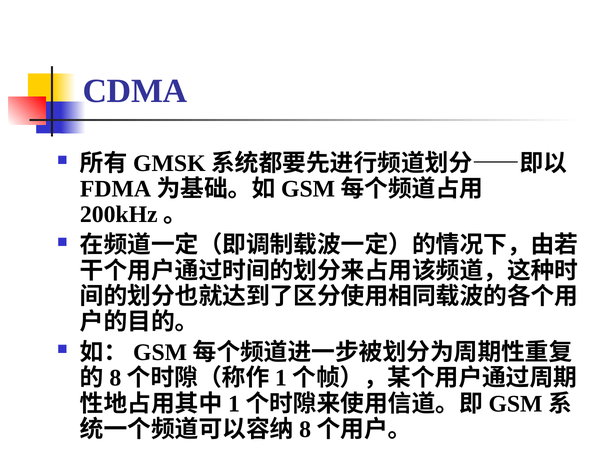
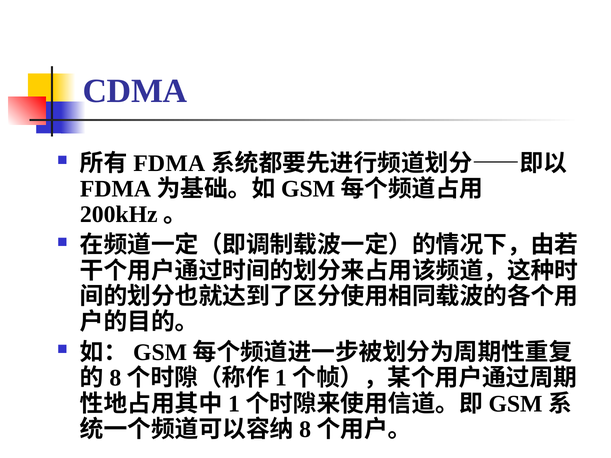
GMSK at (169, 163): GMSK -> FDMA
